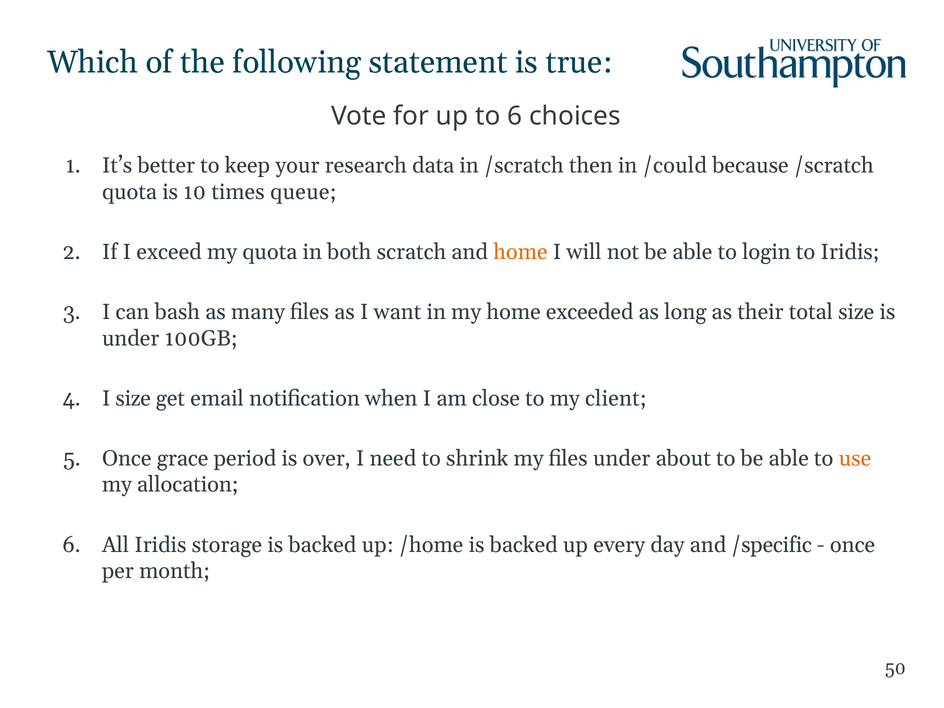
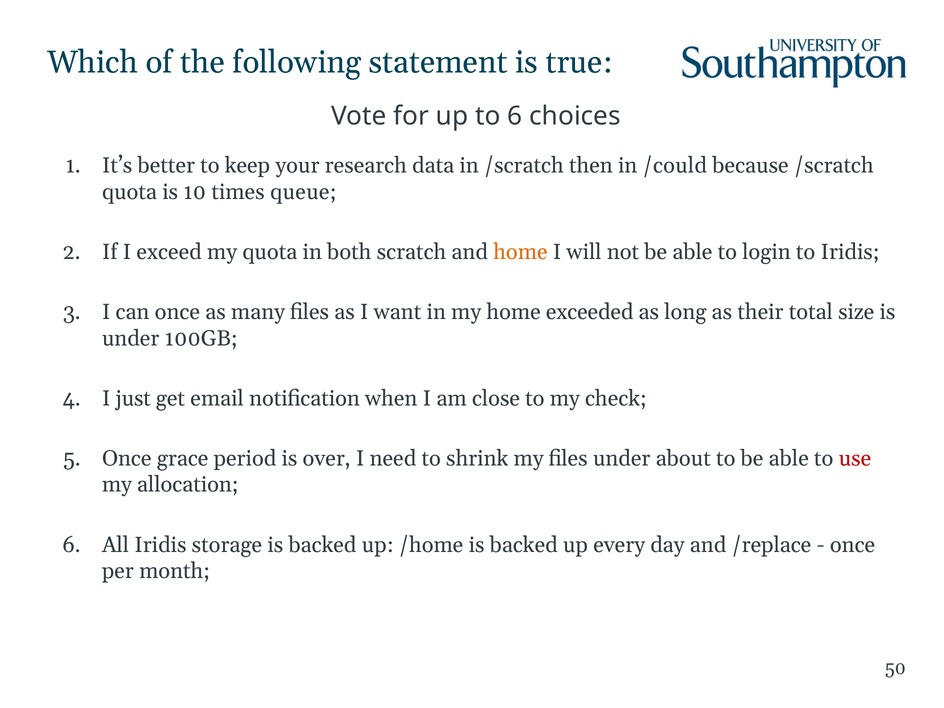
can bash: bash -> once
I size: size -> just
client: client -> check
use colour: orange -> red
/specific: /specific -> /replace
